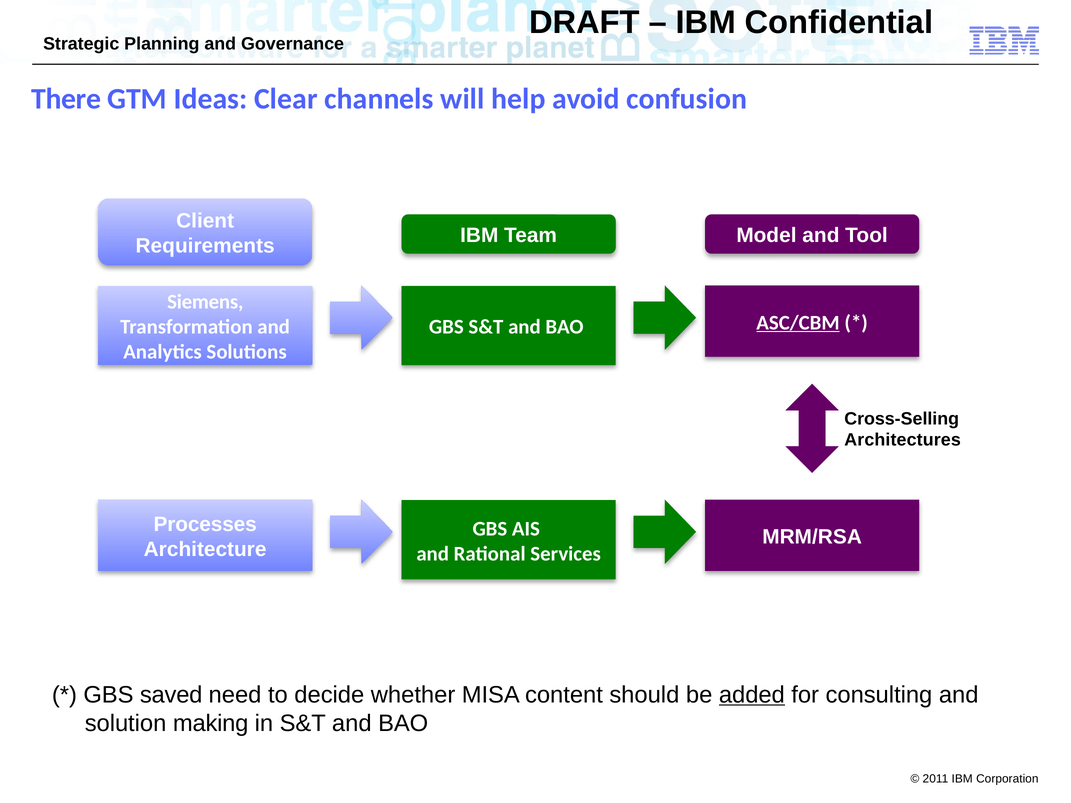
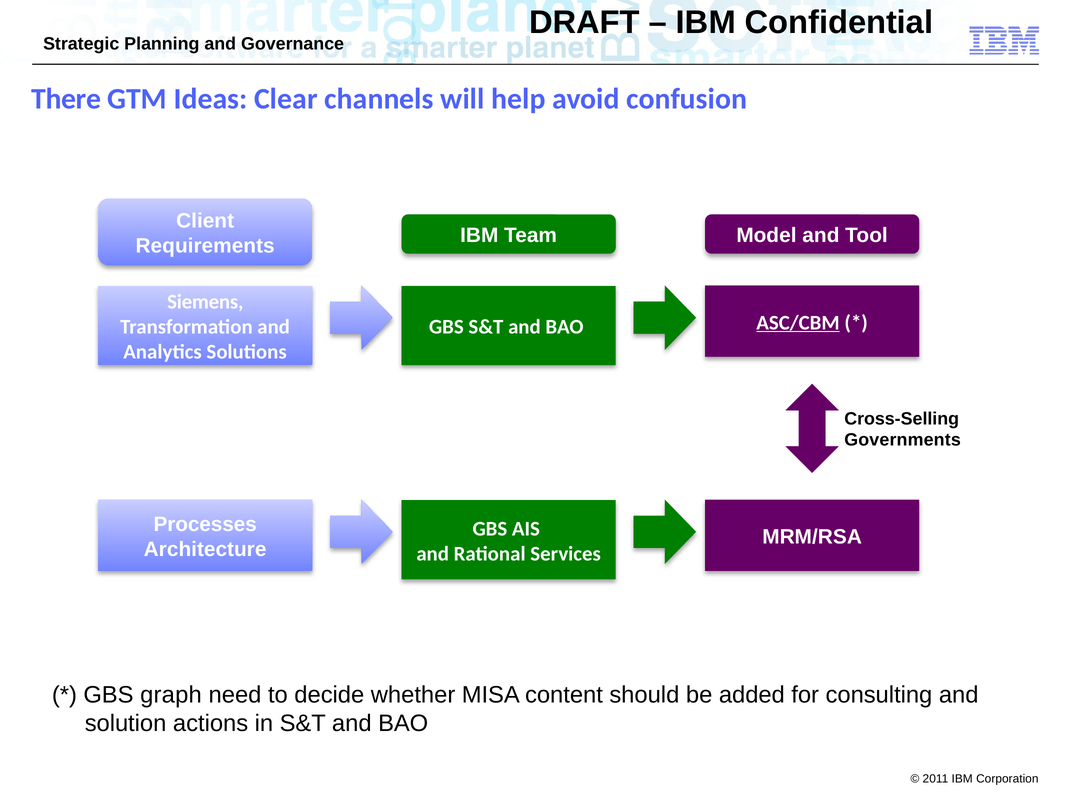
Architectures: Architectures -> Governments
saved: saved -> graph
added underline: present -> none
making: making -> actions
